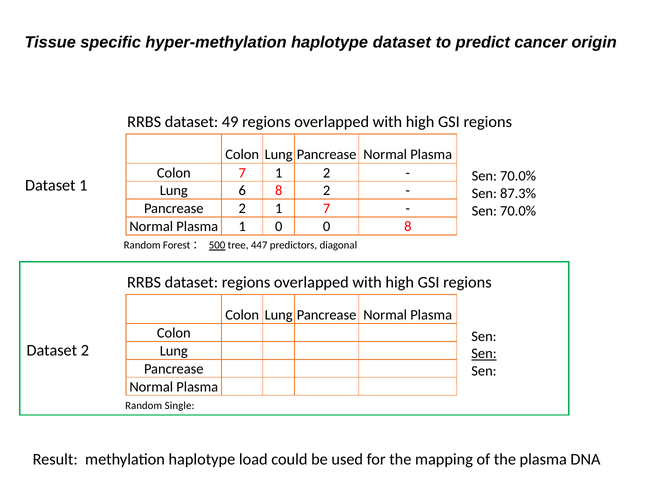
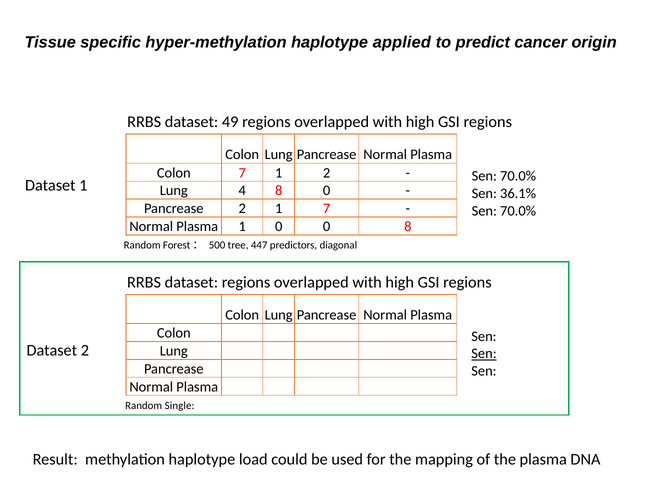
haplotype dataset: dataset -> applied
6: 6 -> 4
8 2: 2 -> 0
87.3%: 87.3% -> 36.1%
500 underline: present -> none
